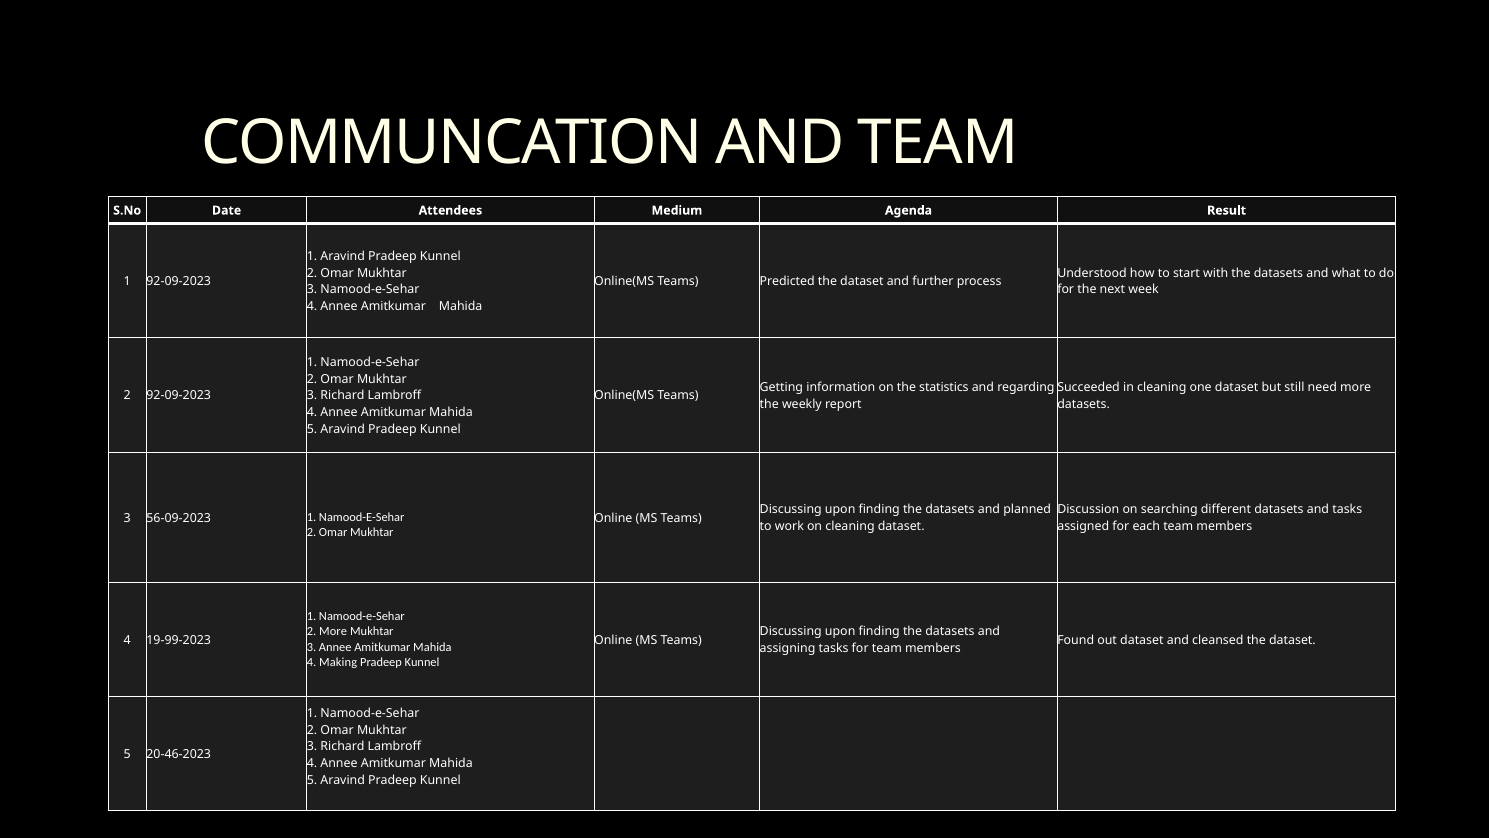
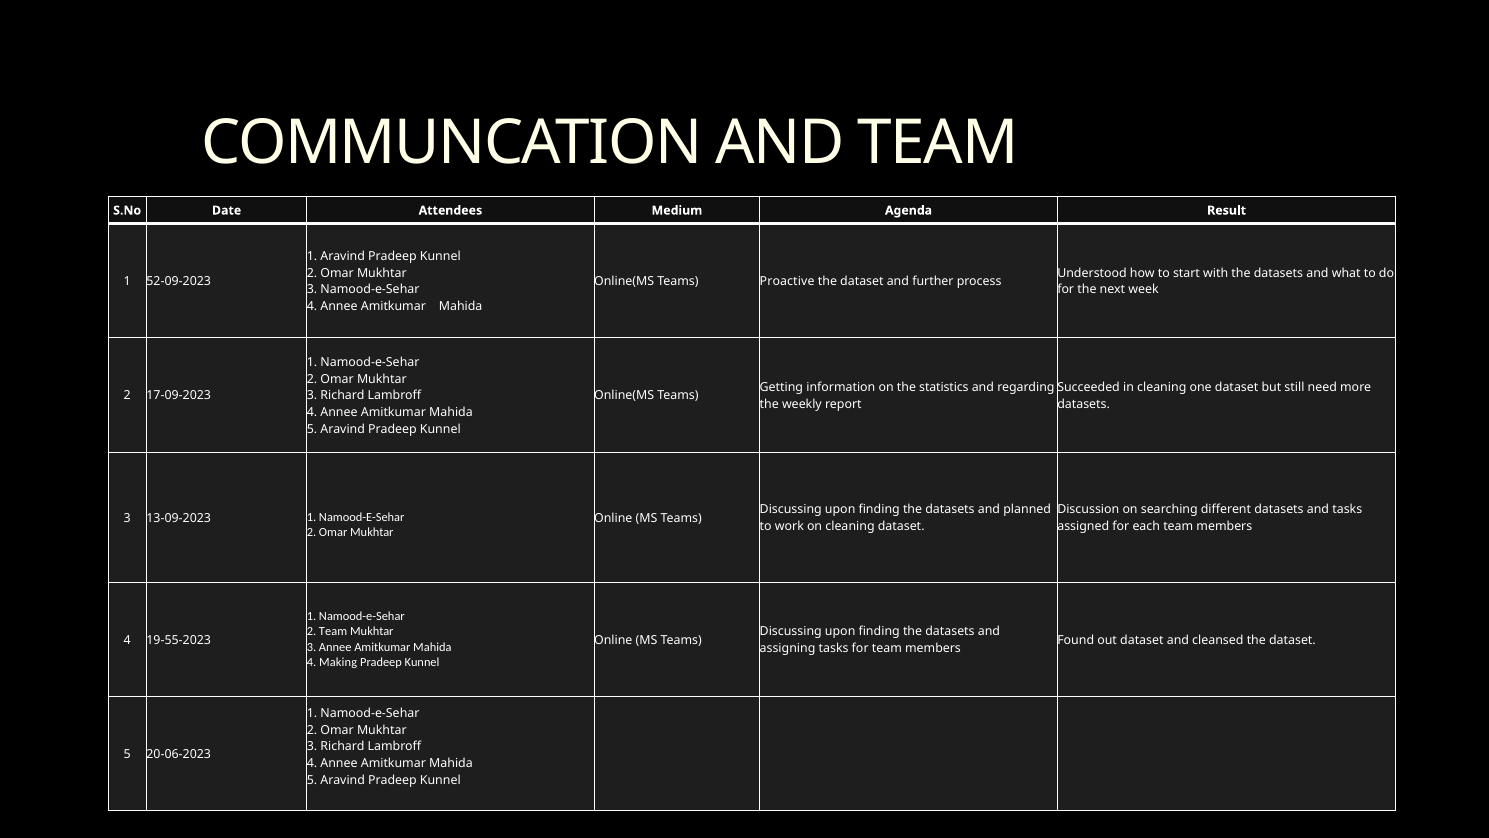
1 92-09-2023: 92-09-2023 -> 52-09-2023
Predicted: Predicted -> Proactive
2 92-09-2023: 92-09-2023 -> 17-09-2023
56-09-2023: 56-09-2023 -> 13-09-2023
2 More: More -> Team
19-99-2023: 19-99-2023 -> 19-55-2023
20-46-2023: 20-46-2023 -> 20-06-2023
